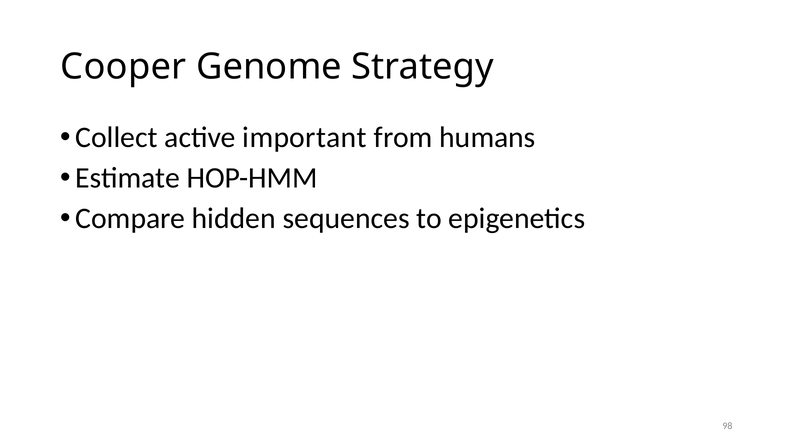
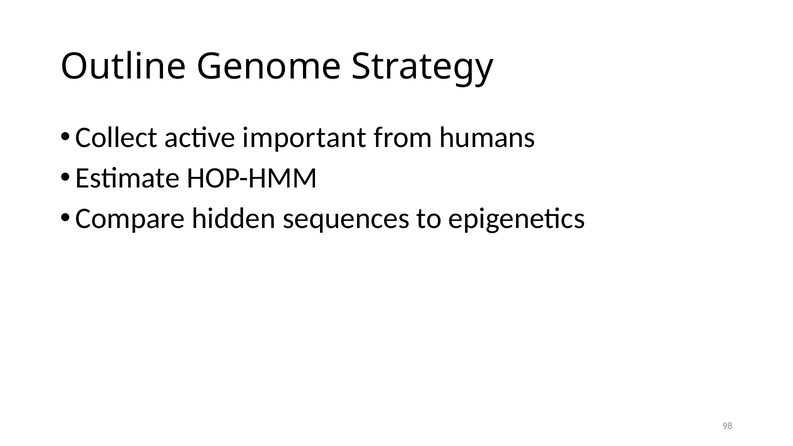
Cooper: Cooper -> Outline
